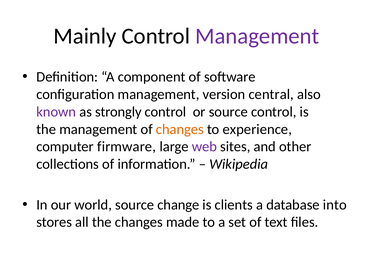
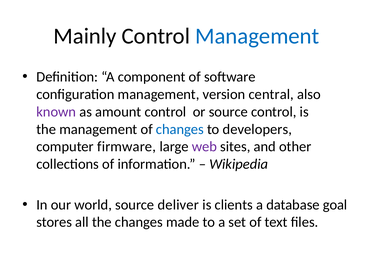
Management at (257, 36) colour: purple -> blue
strongly: strongly -> amount
changes at (180, 129) colour: orange -> blue
experience: experience -> developers
change: change -> deliver
into: into -> goal
